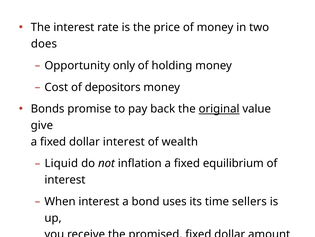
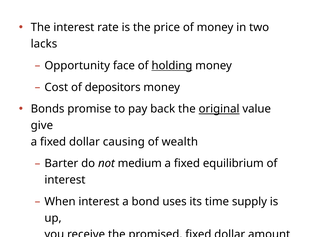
does: does -> lacks
only: only -> face
holding underline: none -> present
dollar interest: interest -> causing
Liquid: Liquid -> Barter
inflation: inflation -> medium
sellers: sellers -> supply
